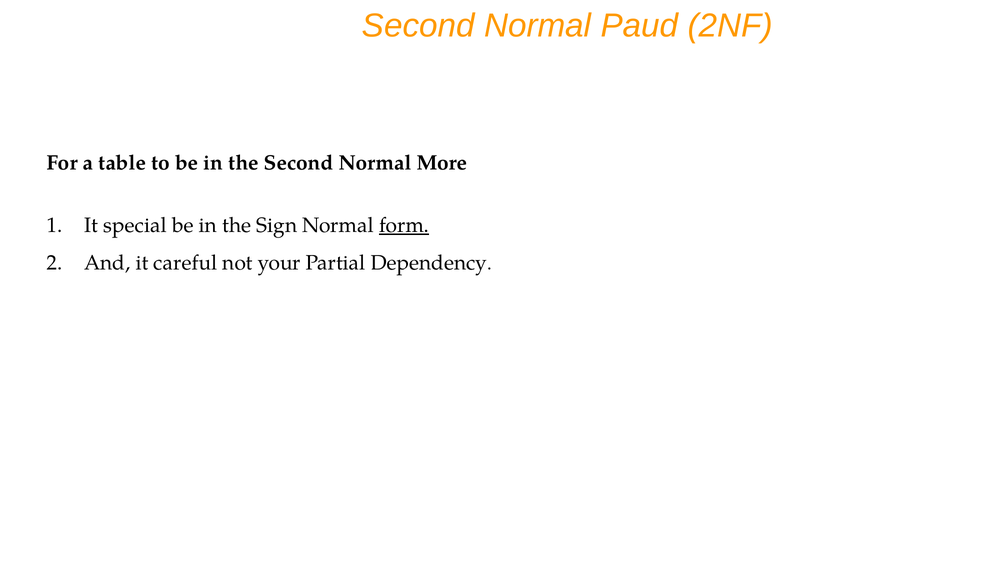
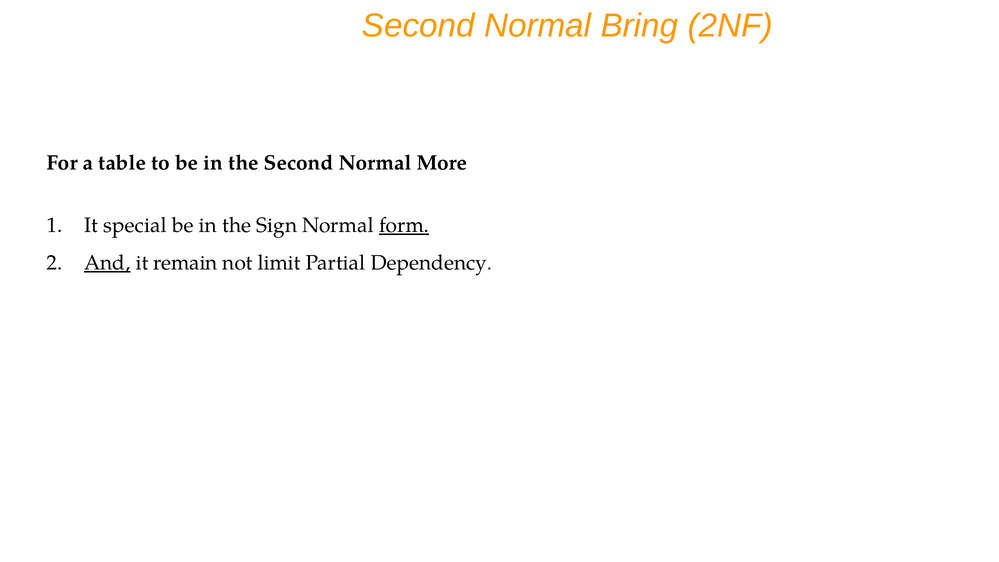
Paud: Paud -> Bring
And underline: none -> present
careful: careful -> remain
your: your -> limit
